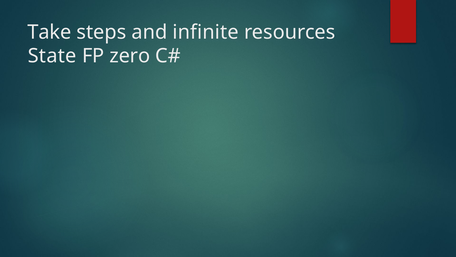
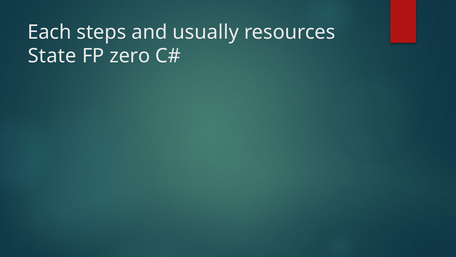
Take: Take -> Each
infinite: infinite -> usually
